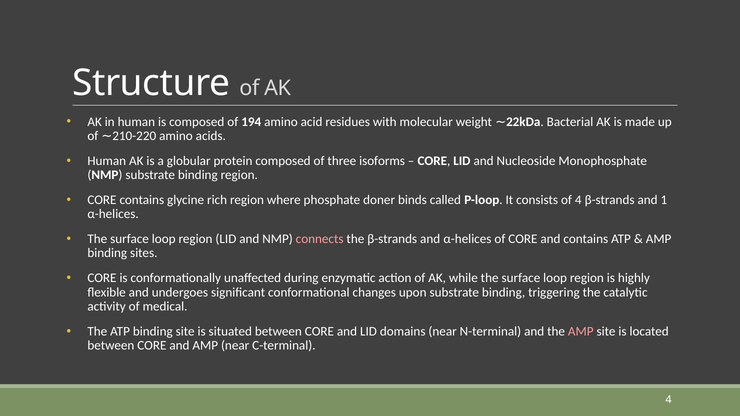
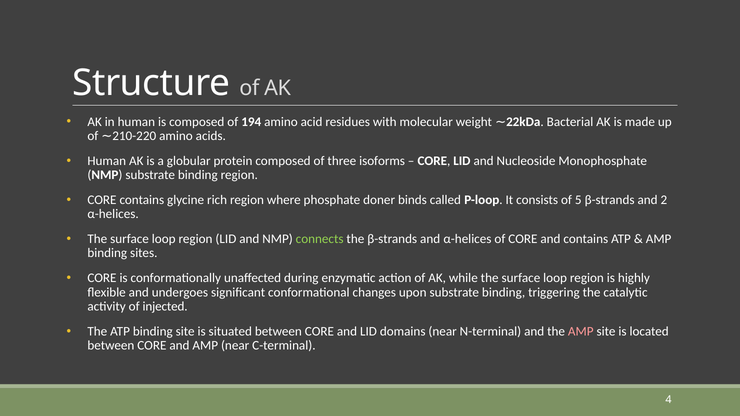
of 4: 4 -> 5
1: 1 -> 2
connects colour: pink -> light green
medical: medical -> injected
